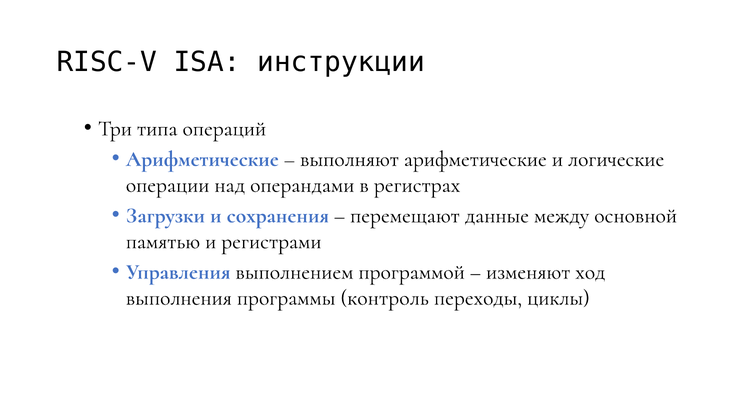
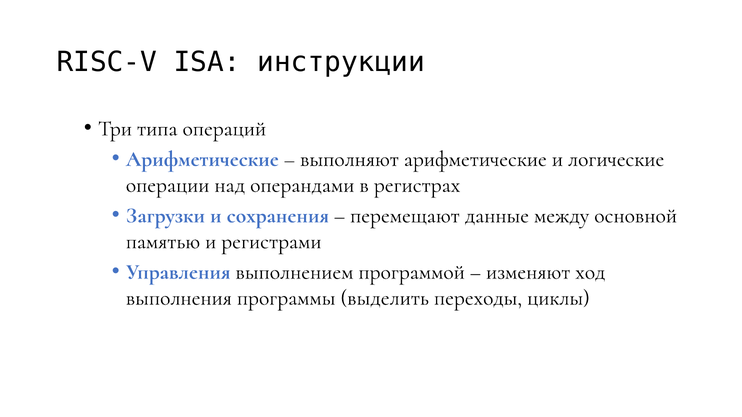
контроль: контроль -> выделить
